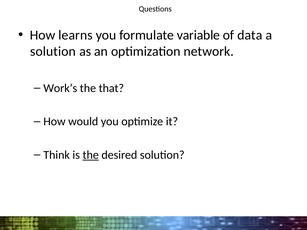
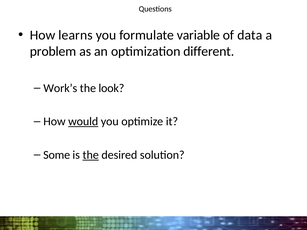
solution at (53, 51): solution -> problem
network: network -> different
that: that -> look
would underline: none -> present
Think: Think -> Some
